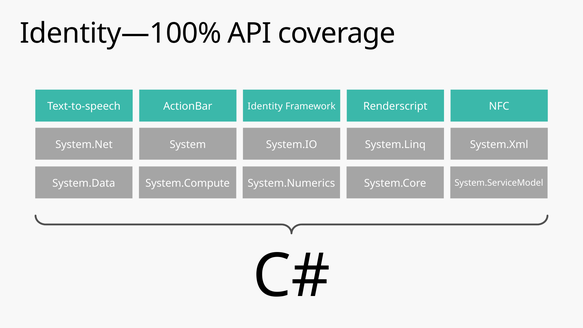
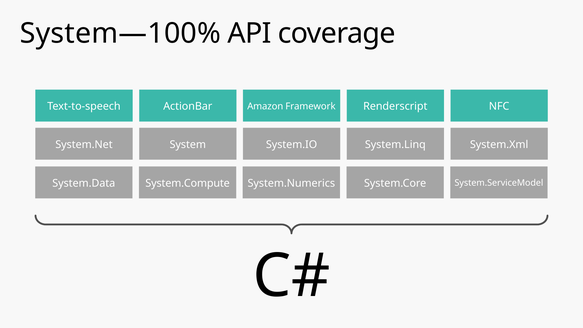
Identity—100%: Identity—100% -> System—100%
Identity: Identity -> Amazon
